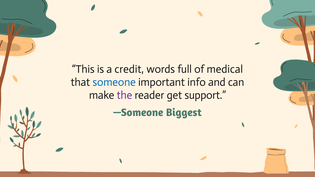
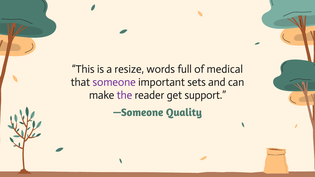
credit: credit -> resize
someone colour: blue -> purple
info: info -> sets
Biggest: Biggest -> Quality
